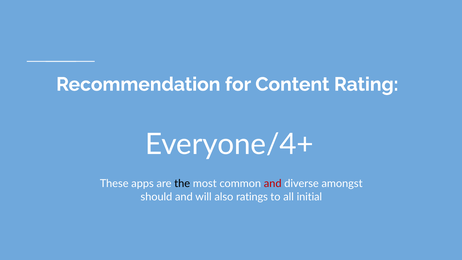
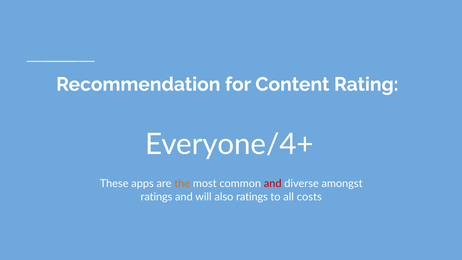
the colour: black -> orange
should at (156, 197): should -> ratings
initial: initial -> costs
